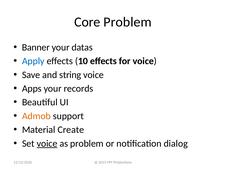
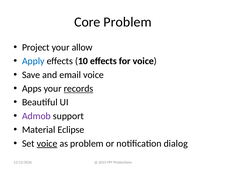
Banner: Banner -> Project
datas: datas -> allow
string: string -> email
records underline: none -> present
Admob colour: orange -> purple
Create: Create -> Eclipse
